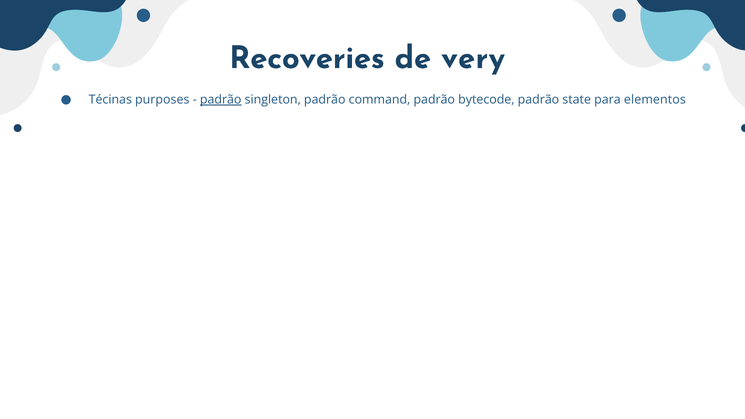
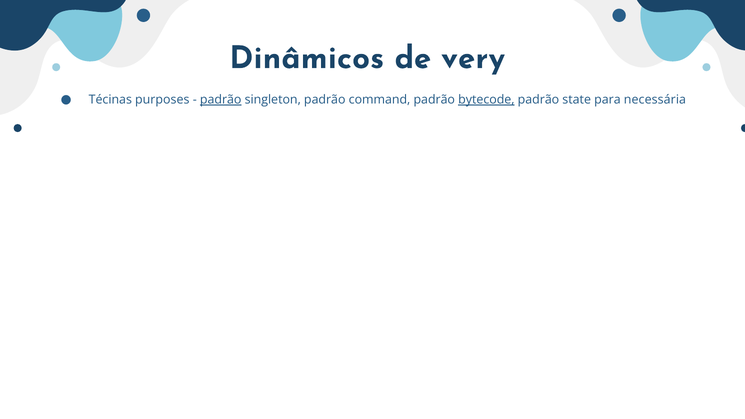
Recoveries: Recoveries -> Dinâmicos
bytecode underline: none -> present
elementos: elementos -> necessária
